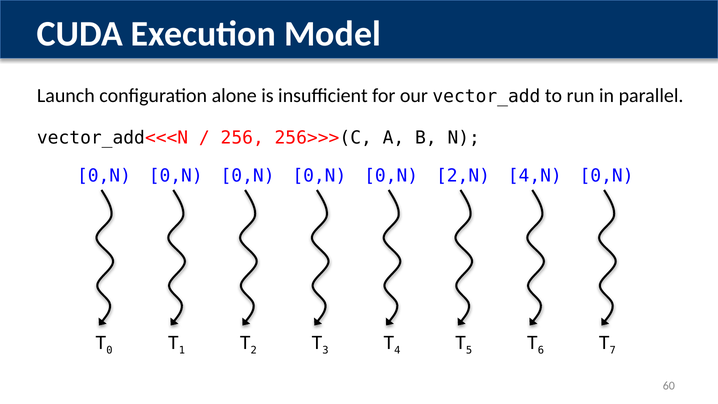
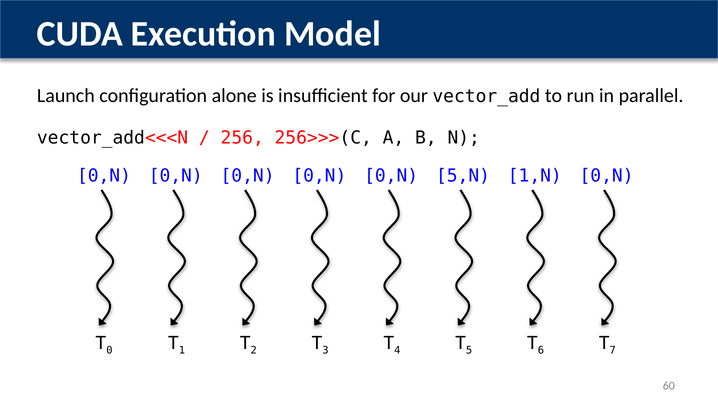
2,N: 2,N -> 5,N
4,N: 4,N -> 1,N
